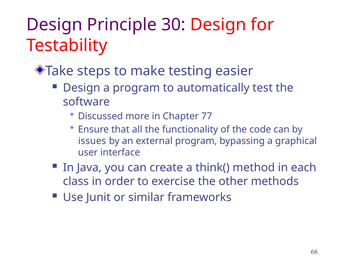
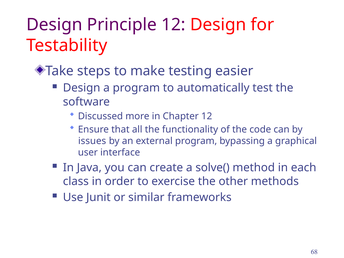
Principle 30: 30 -> 12
Chapter 77: 77 -> 12
think(: think( -> solve(
